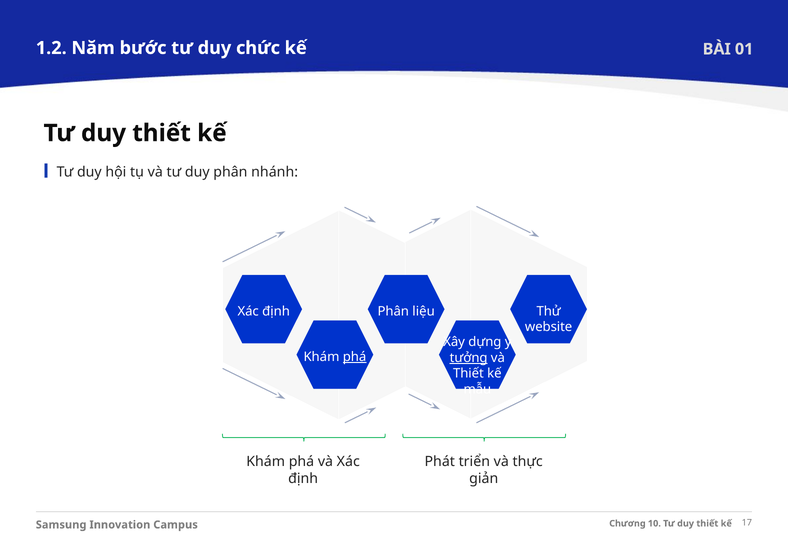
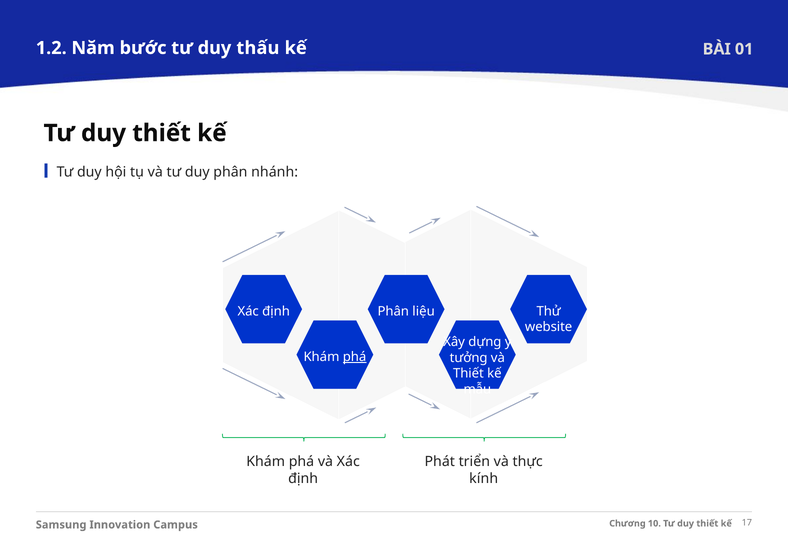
chức: chức -> thấu
tưởng underline: present -> none
giản: giản -> kính
